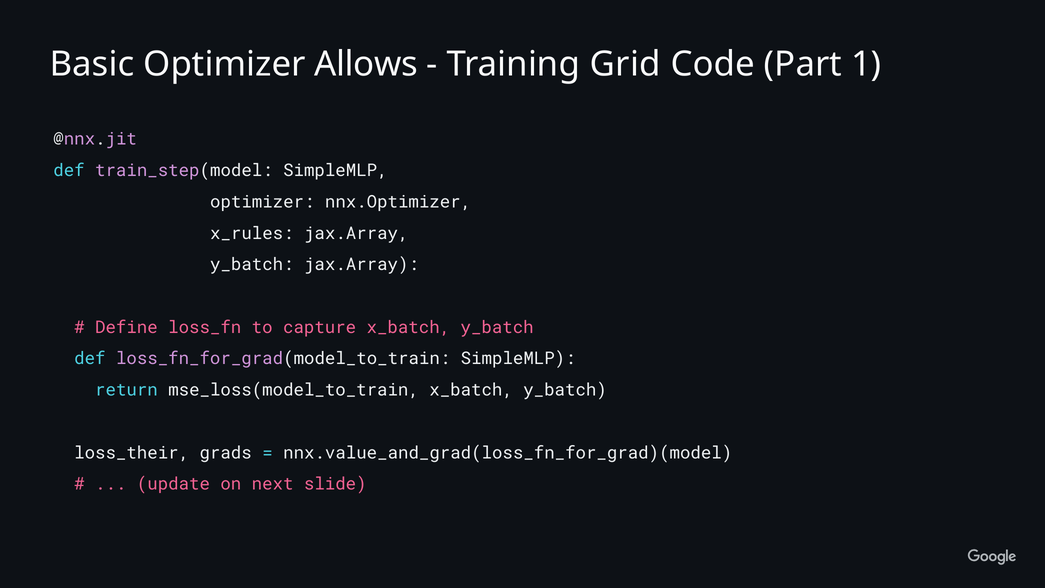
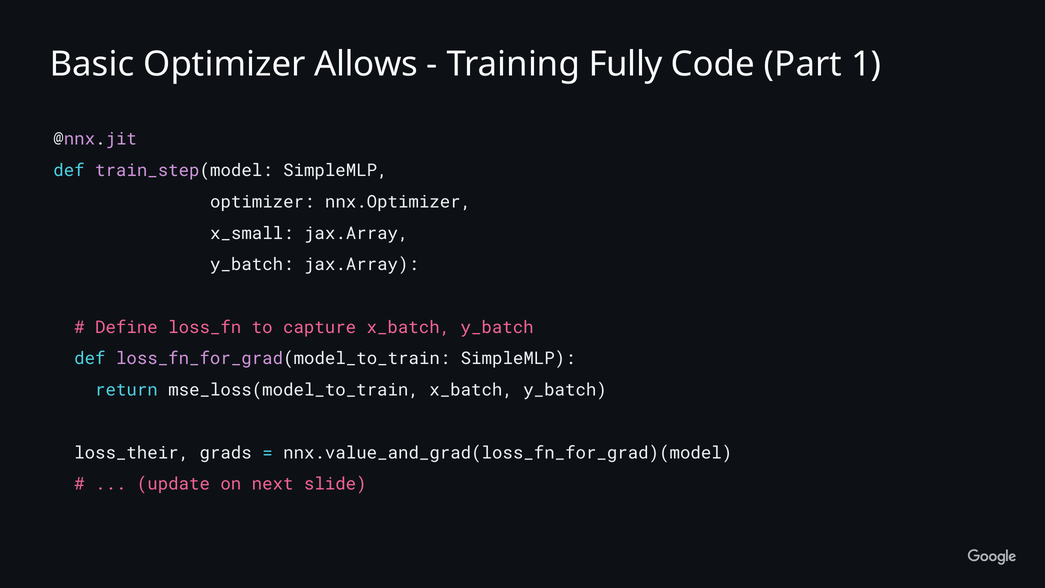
Grid: Grid -> Fully
x_rules: x_rules -> x_small
